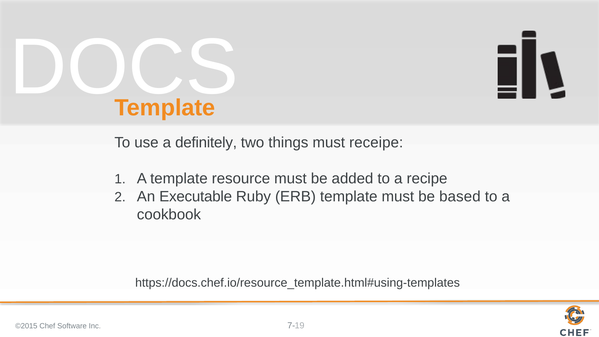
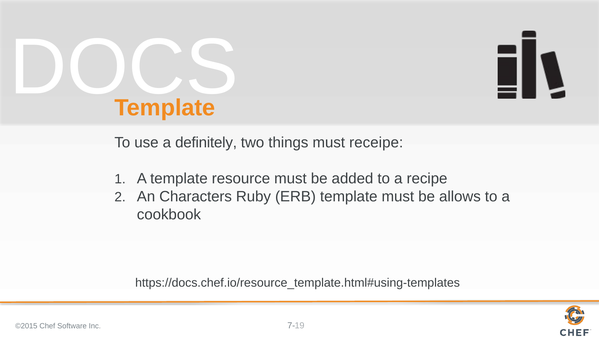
Executable: Executable -> Characters
based: based -> allows
